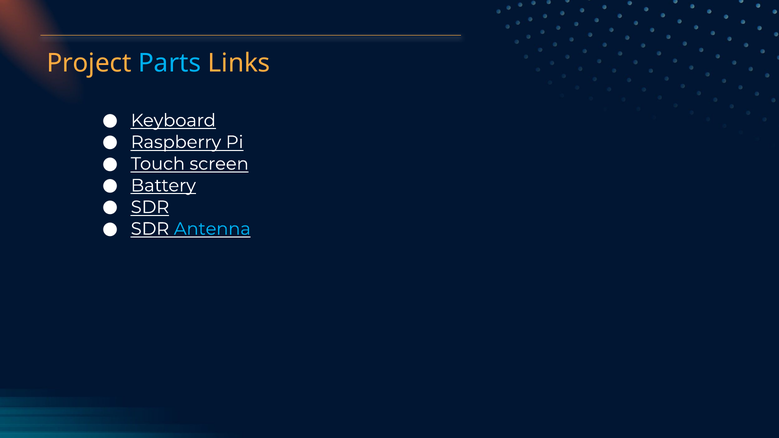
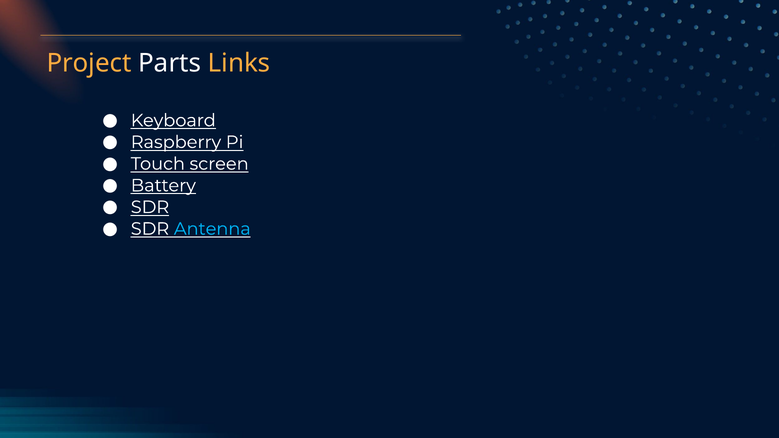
Parts colour: light blue -> white
